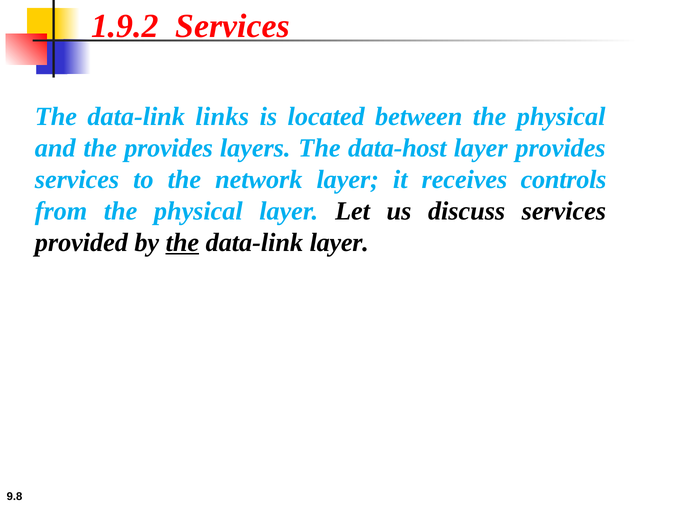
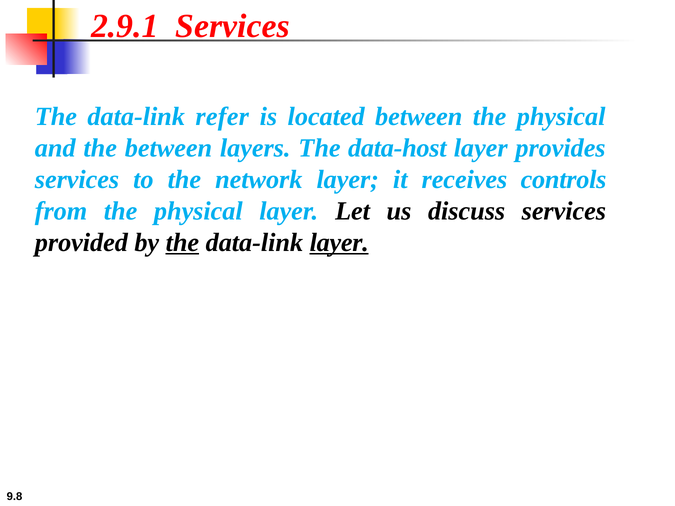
1.9.2: 1.9.2 -> 2.9.1
links: links -> refer
the provides: provides -> between
layer at (339, 243) underline: none -> present
